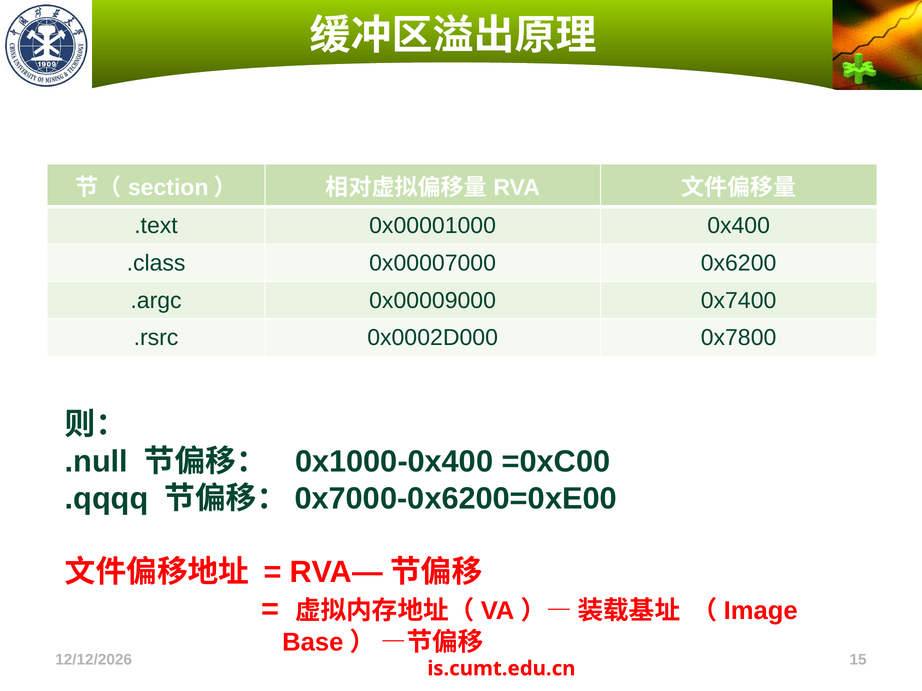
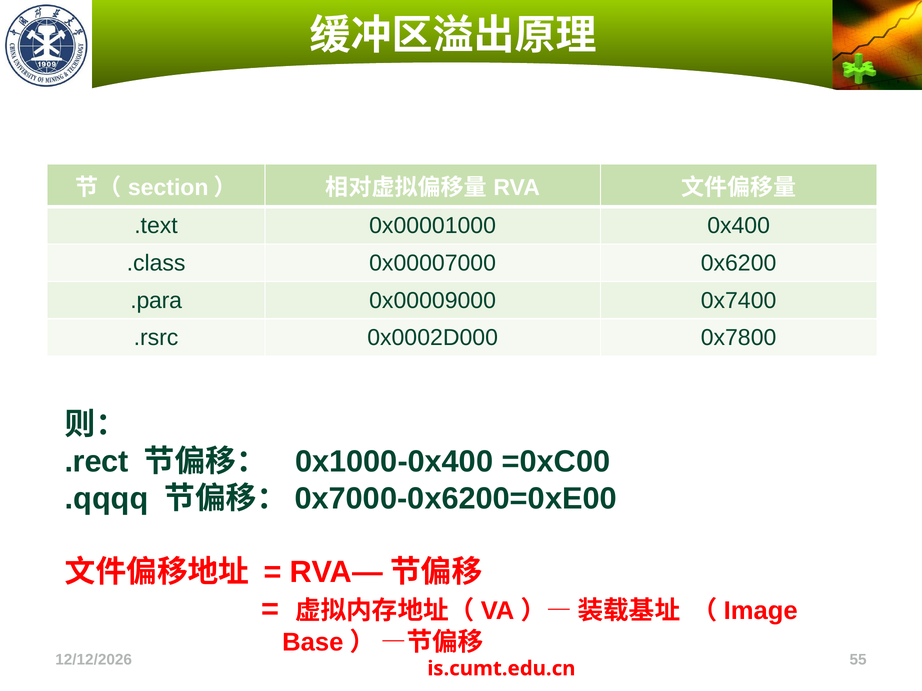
.argc: .argc -> .para
.null: .null -> .rect
15: 15 -> 55
